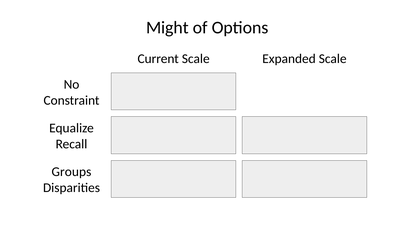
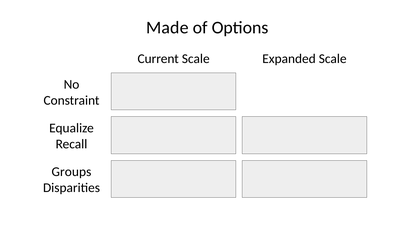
Might: Might -> Made
